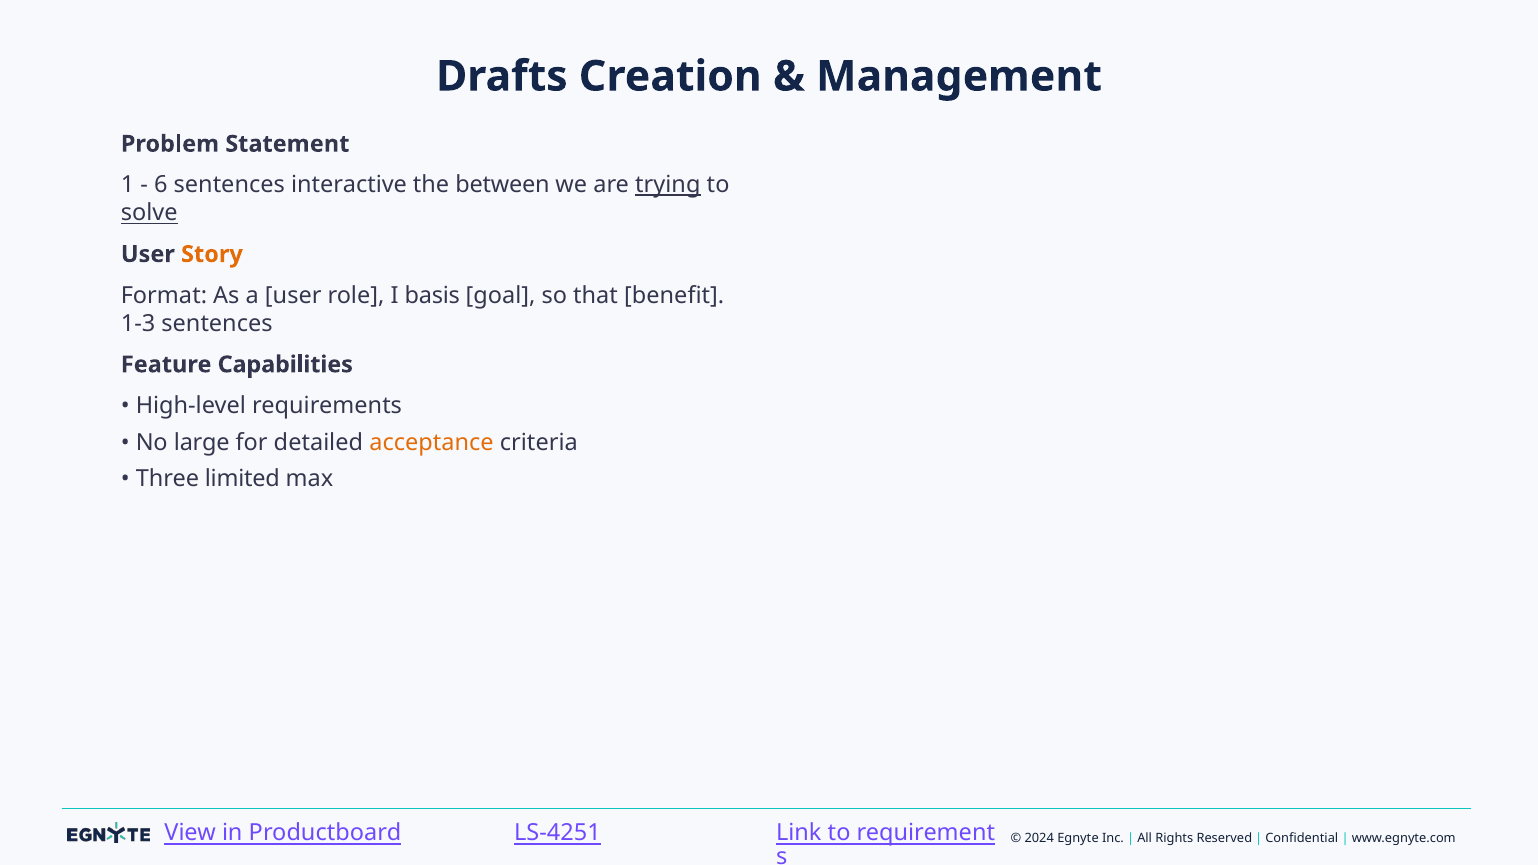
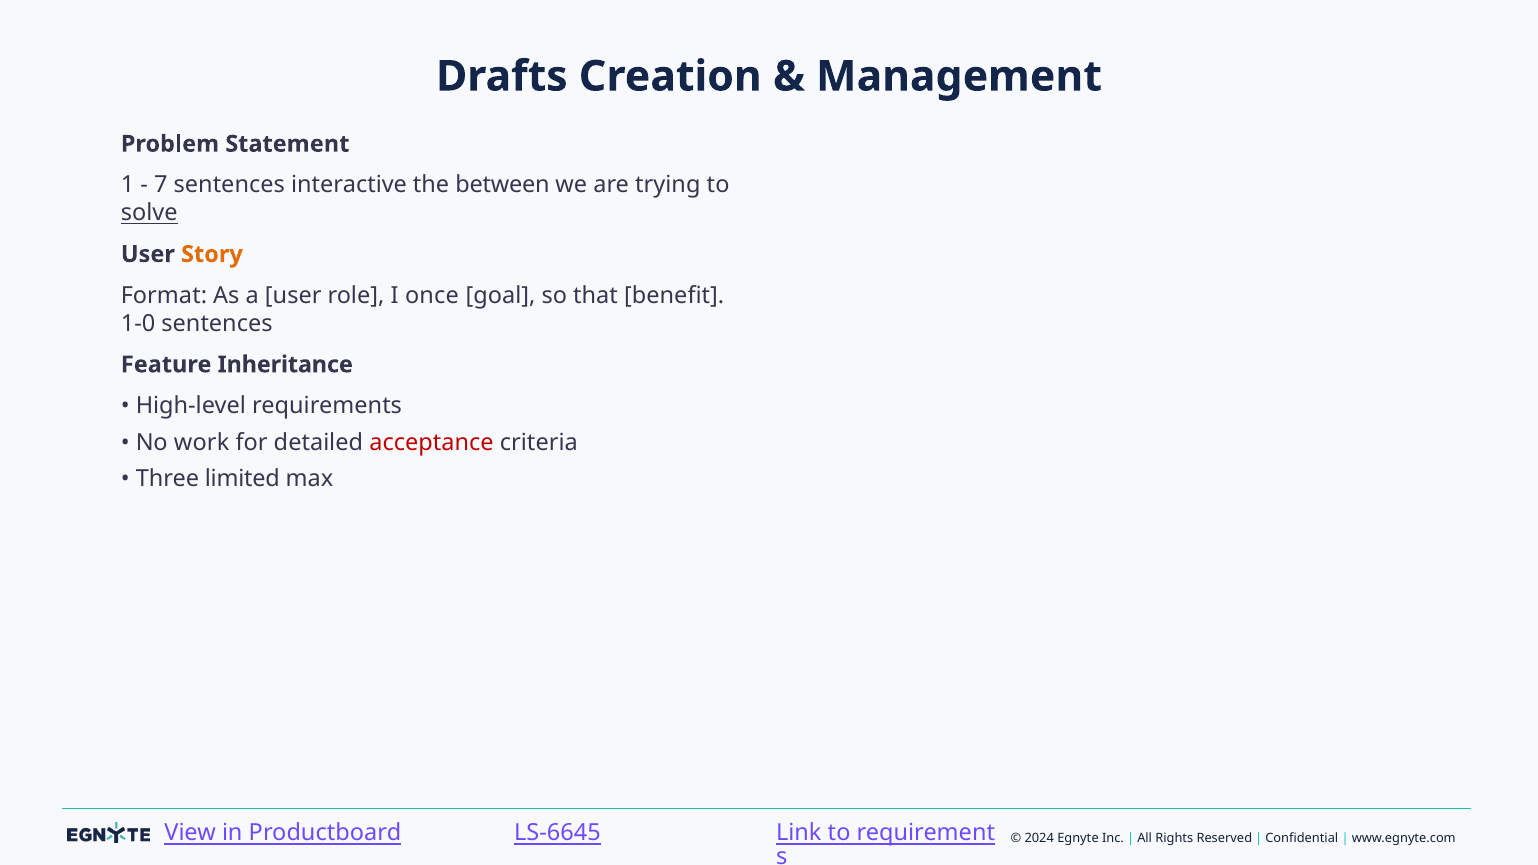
6: 6 -> 7
trying underline: present -> none
basis: basis -> once
1-3: 1-3 -> 1-0
Capabilities: Capabilities -> Inheritance
large: large -> work
acceptance colour: orange -> red
LS-4251: LS-4251 -> LS-6645
